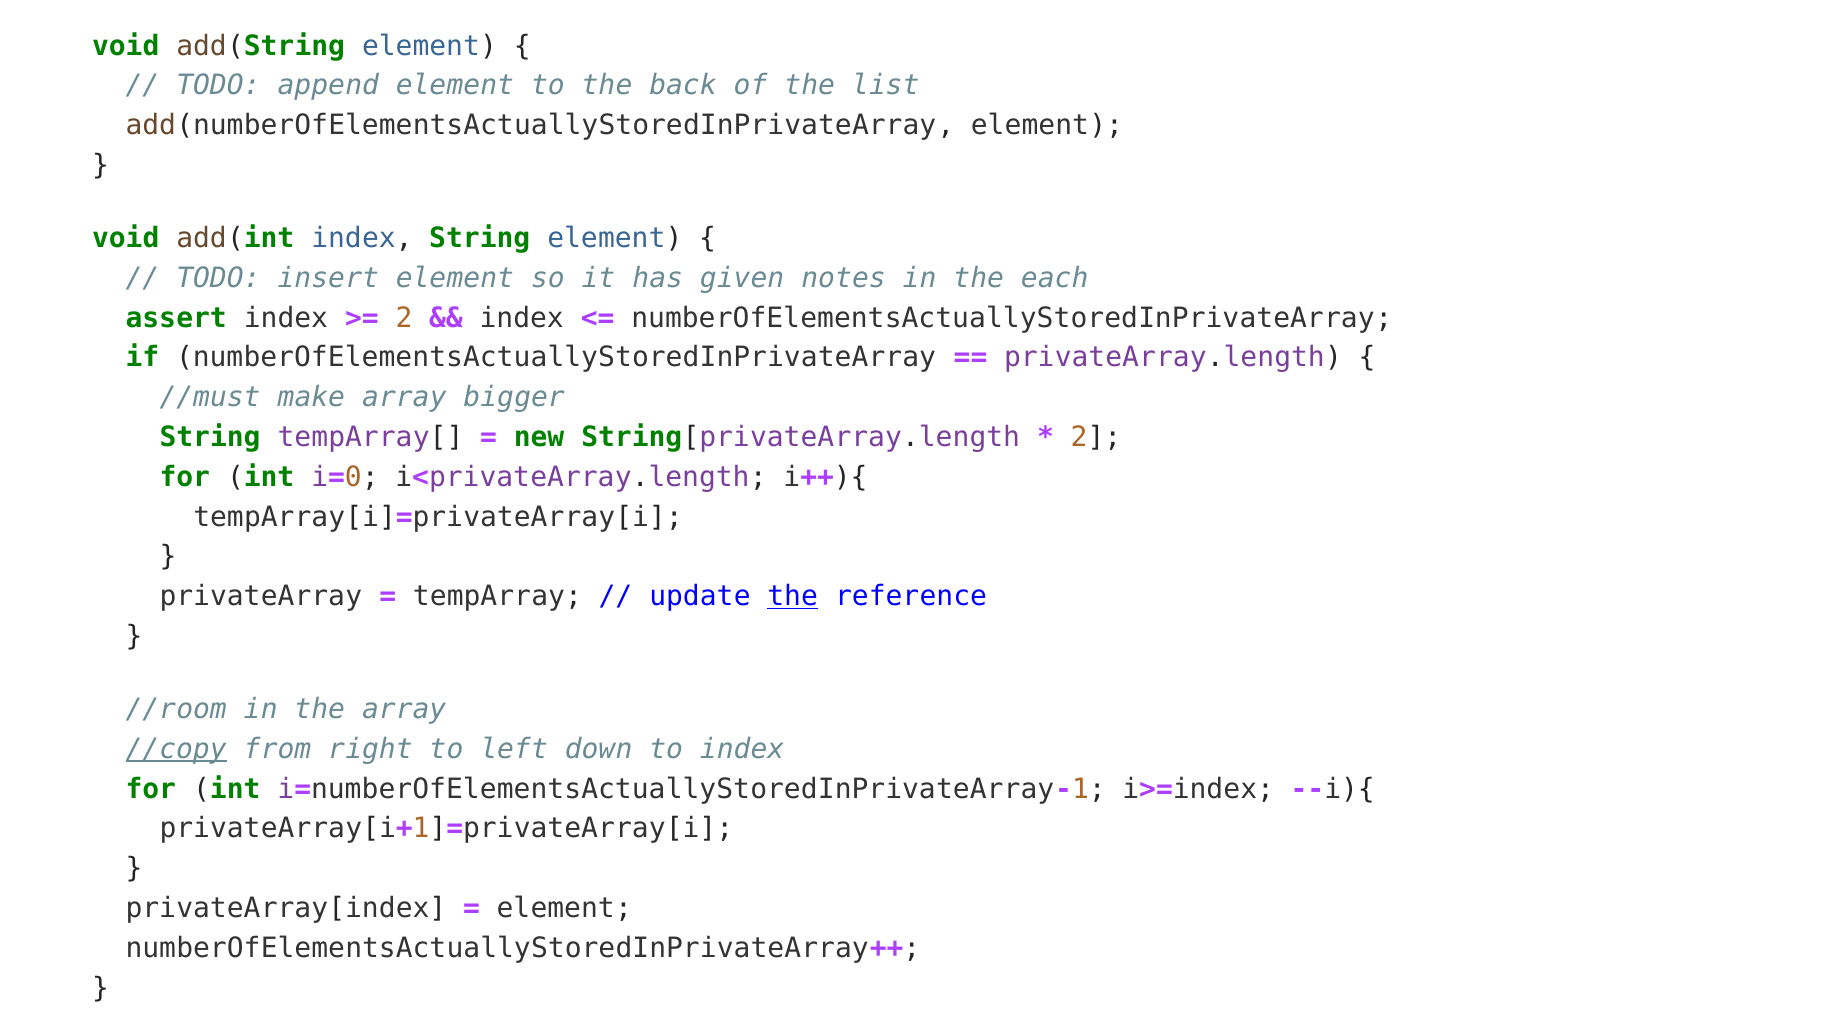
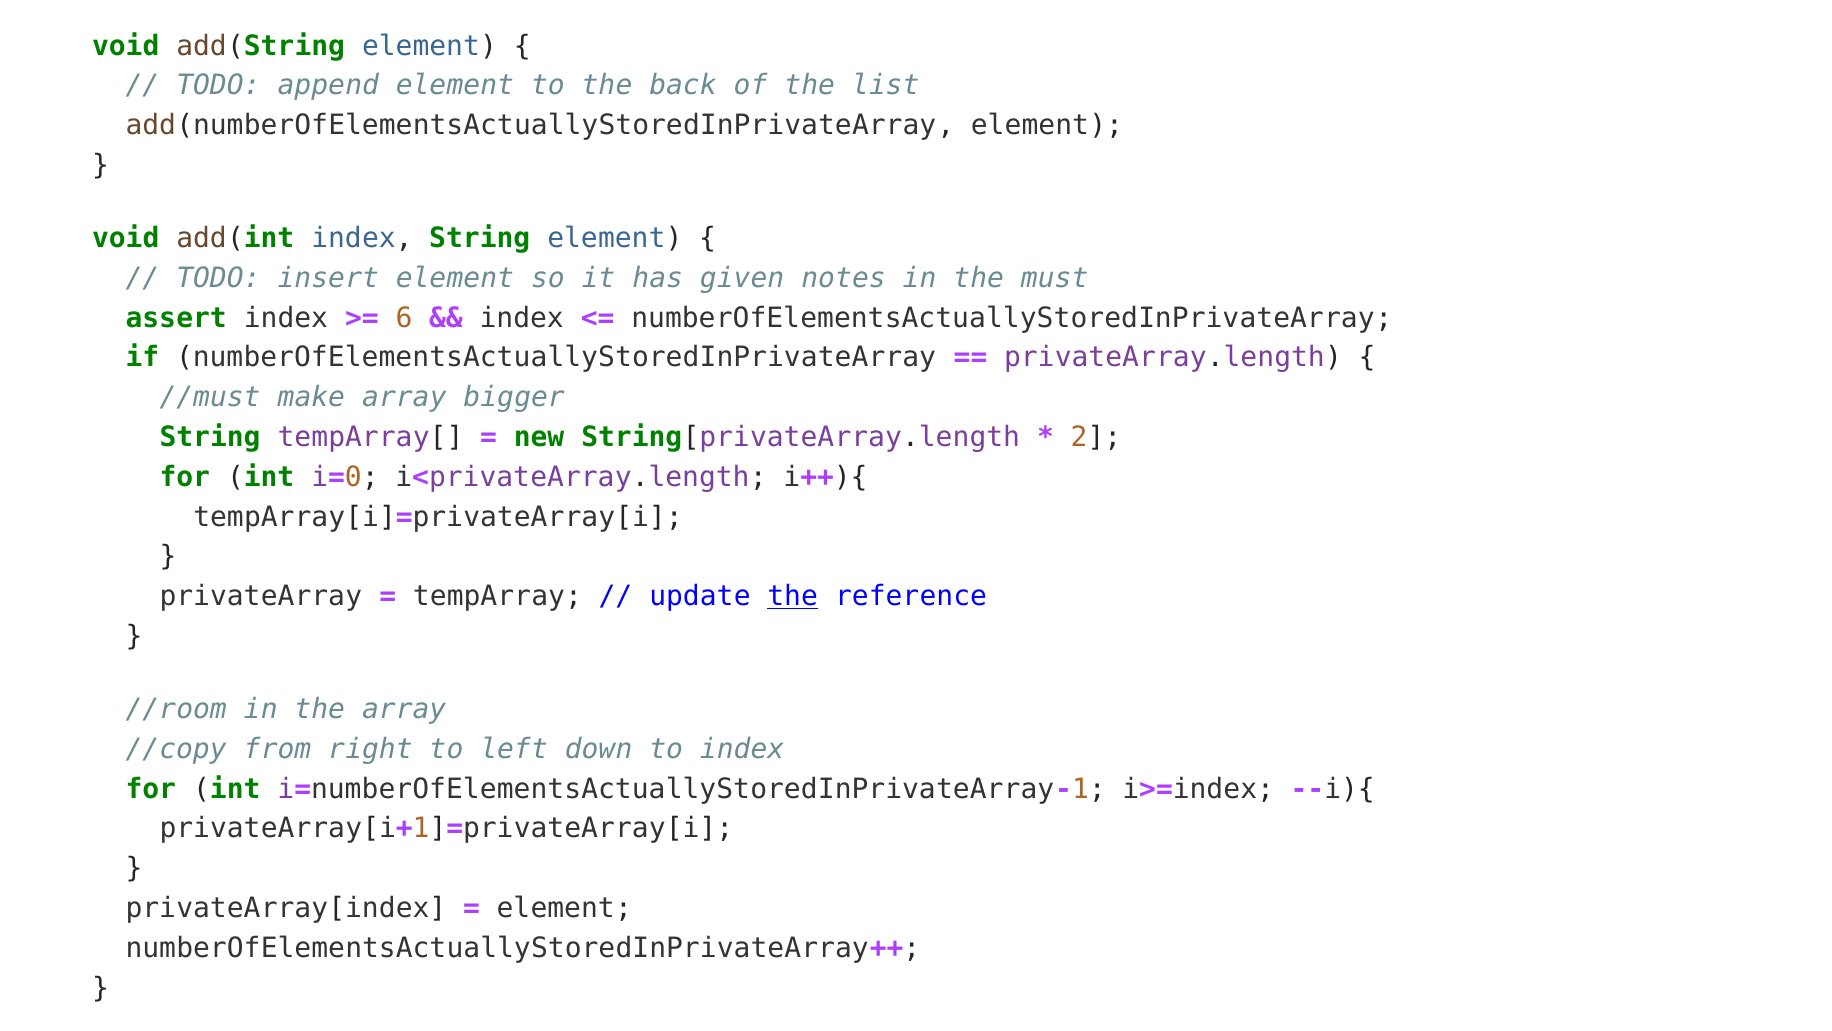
each: each -> must
2 at (404, 318): 2 -> 6
//copy underline: present -> none
